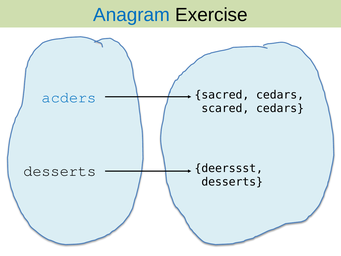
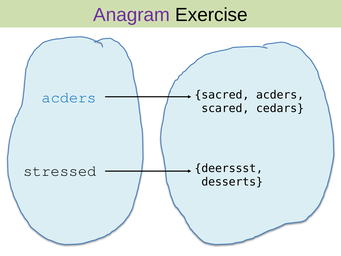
Anagram colour: blue -> purple
sacred cedars: cedars -> acders
desserts at (60, 171): desserts -> stressed
